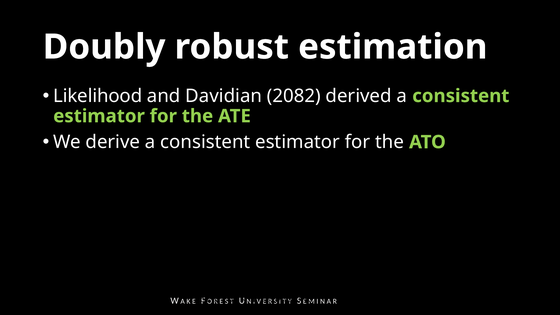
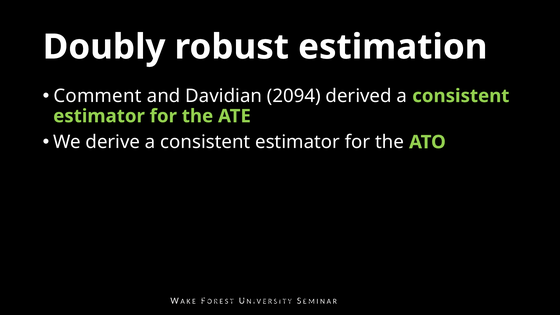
Likelihood: Likelihood -> Comment
2082: 2082 -> 2094
